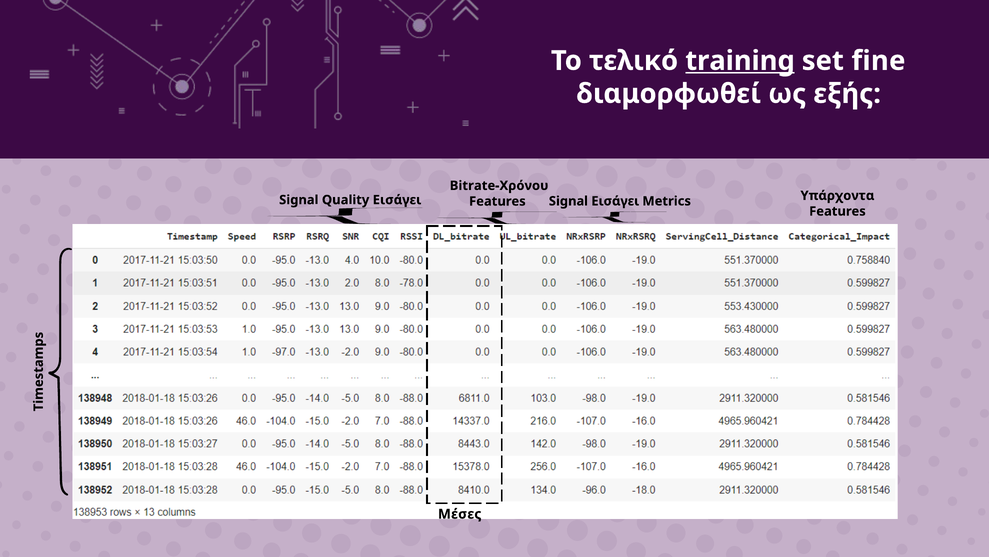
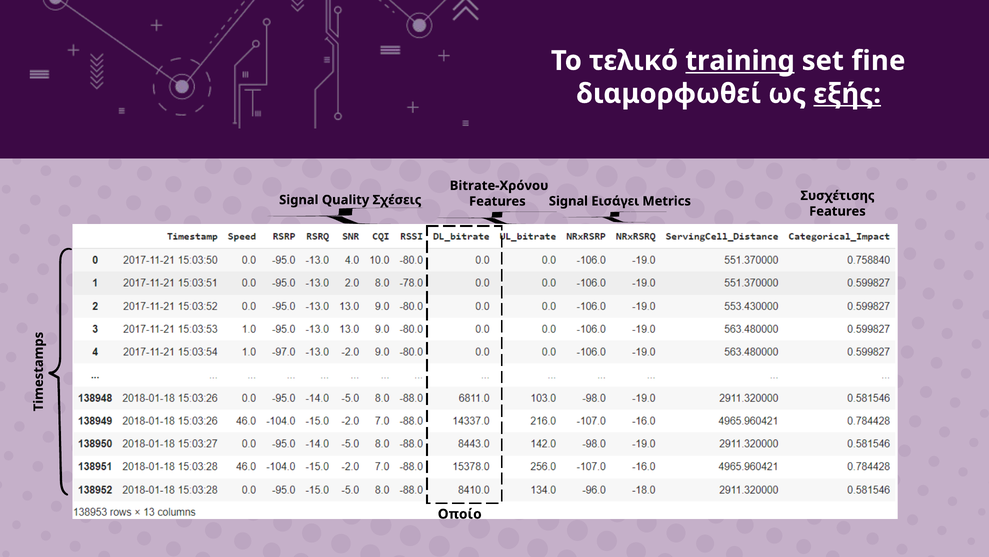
εξής underline: none -> present
Υπάρχοντα: Υπάρχοντα -> Συσχέτισης
Quality Εισάγει: Εισάγει -> Σχέσεις
Μέσες: Μέσες -> Οποίο
